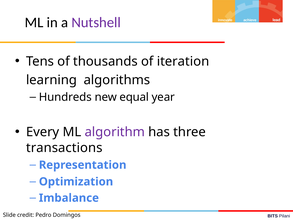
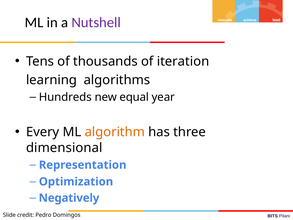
algorithm colour: purple -> orange
transactions: transactions -> dimensional
Imbalance: Imbalance -> Negatively
